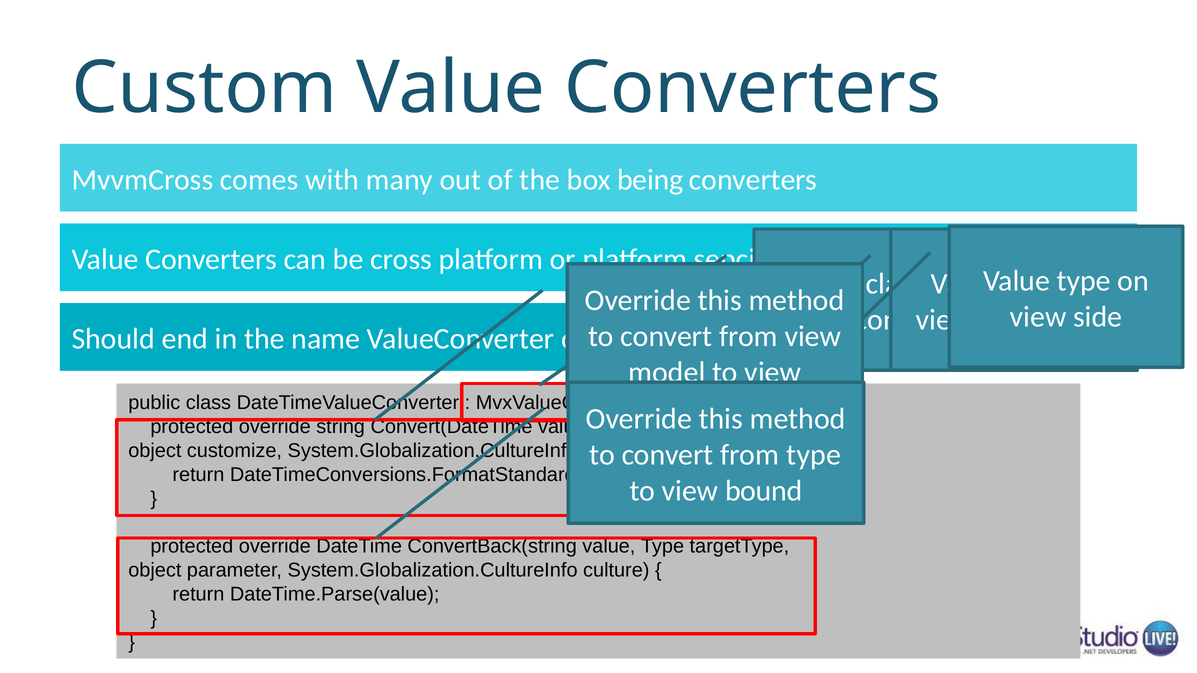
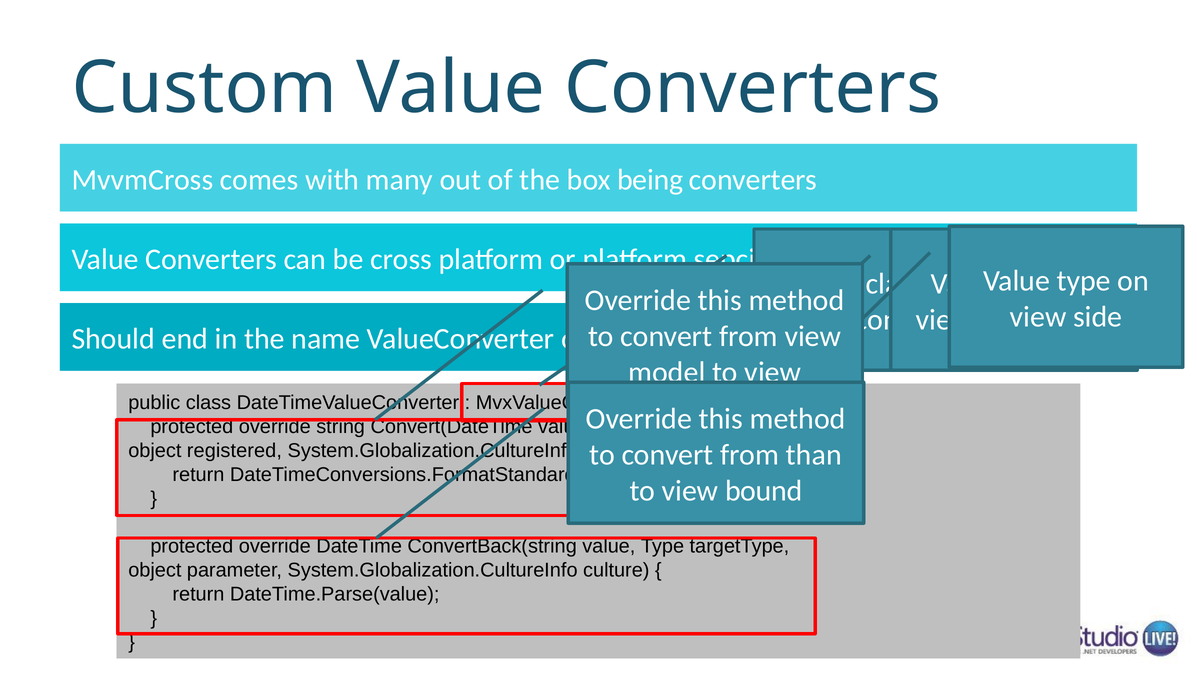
customize: customize -> registered
from type: type -> than
